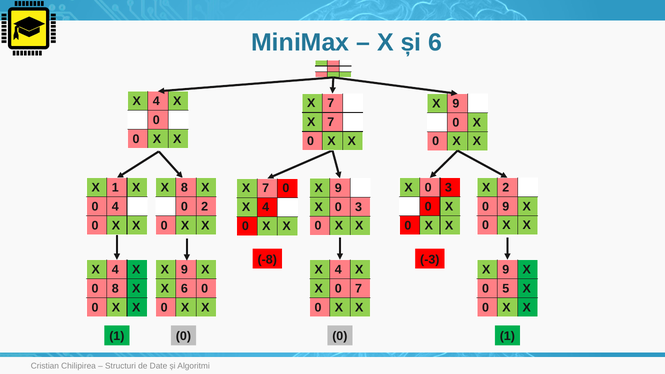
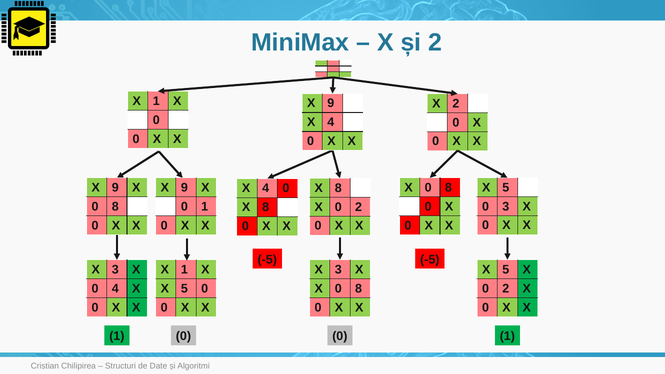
și 6: 6 -> 2
4 at (156, 101): 4 -> 1
7 at (331, 103): 7 -> 9
9 at (456, 103): 9 -> 2
7 at (331, 122): 7 -> 4
2 at (506, 187): 2 -> 5
1 at (115, 188): 1 -> 9
8 at (184, 188): 8 -> 9
3 at (448, 188): 3 -> 8
9 at (338, 188): 9 -> 8
7 at (266, 188): 7 -> 4
0 9: 9 -> 3
4 at (115, 207): 4 -> 8
0 2: 2 -> 1
3 at (359, 207): 3 -> 2
4 at (266, 207): 4 -> 8
-8 at (267, 259): -8 -> -5
-3 at (430, 259): -3 -> -5
4 at (338, 270): 4 -> 3
9 at (506, 270): 9 -> 5
4 at (115, 270): 4 -> 3
9 at (184, 270): 9 -> 1
7 at (359, 288): 7 -> 8
5 at (506, 288): 5 -> 2
0 8: 8 -> 4
6 at (184, 289): 6 -> 5
